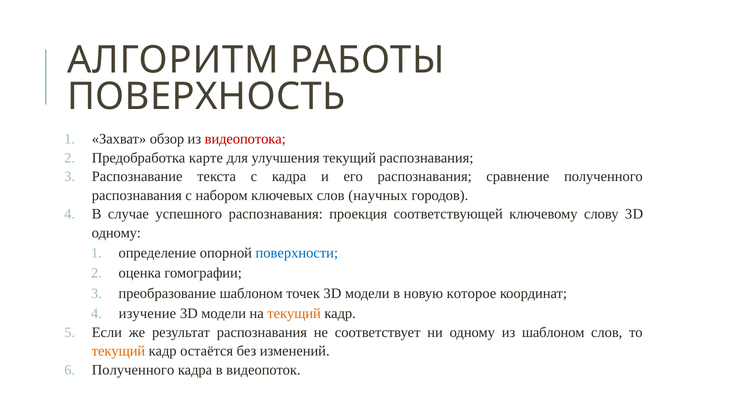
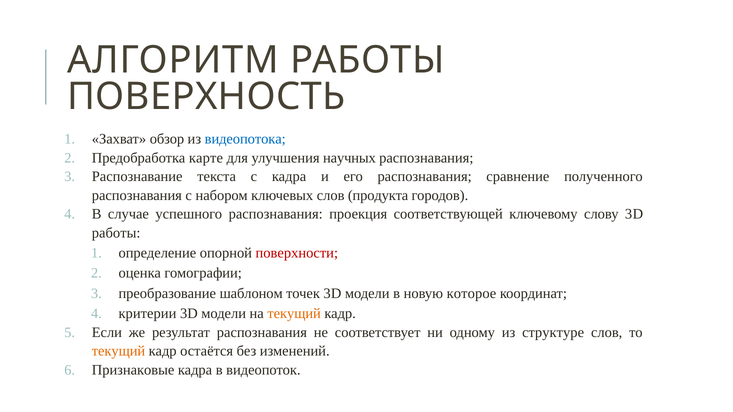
видеопотока colour: red -> blue
улучшения текущий: текущий -> научных
научных: научных -> продукта
одному at (116, 233): одному -> работы
поверхности colour: blue -> red
изучение: изучение -> критерии
из шаблоном: шаблоном -> структуре
Полученного at (133, 370): Полученного -> Признаковые
